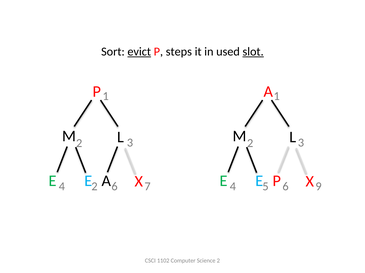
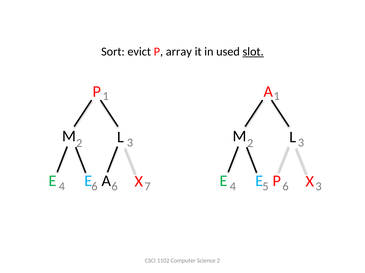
evict underline: present -> none
steps: steps -> array
4 2: 2 -> 6
5 9: 9 -> 3
